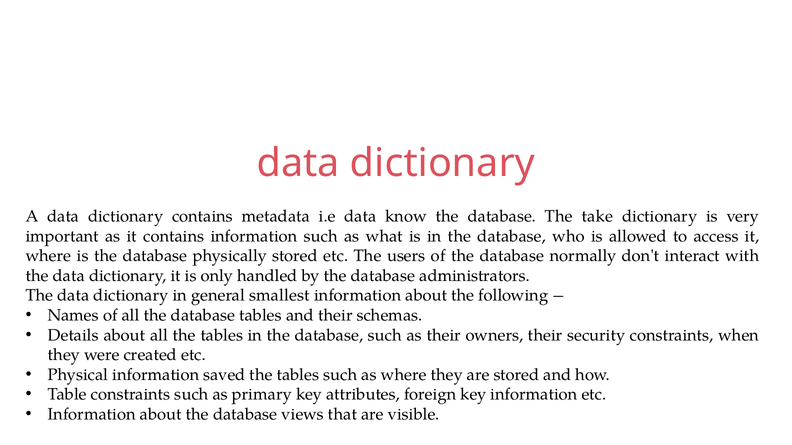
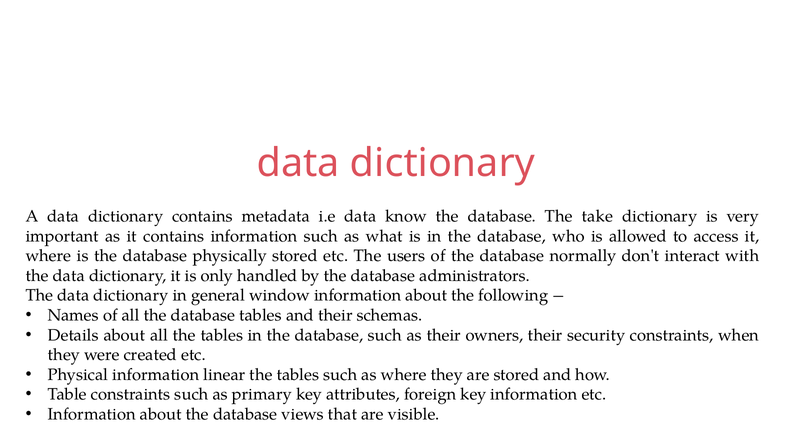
smallest: smallest -> window
saved: saved -> linear
